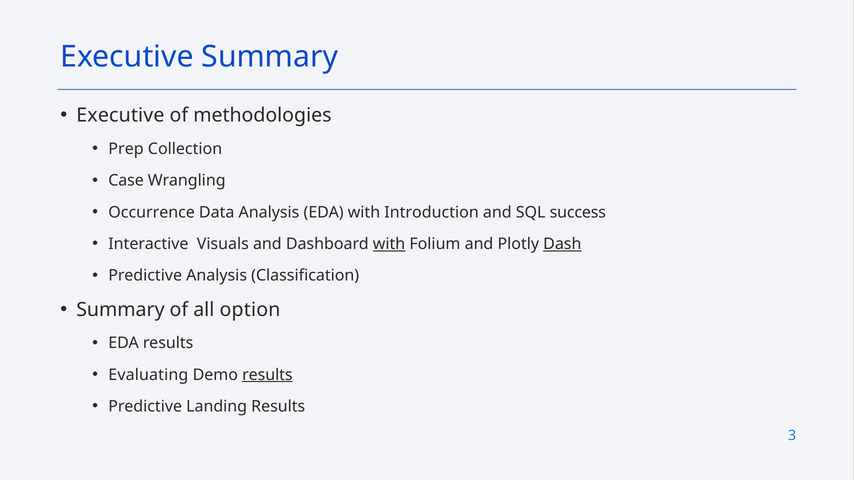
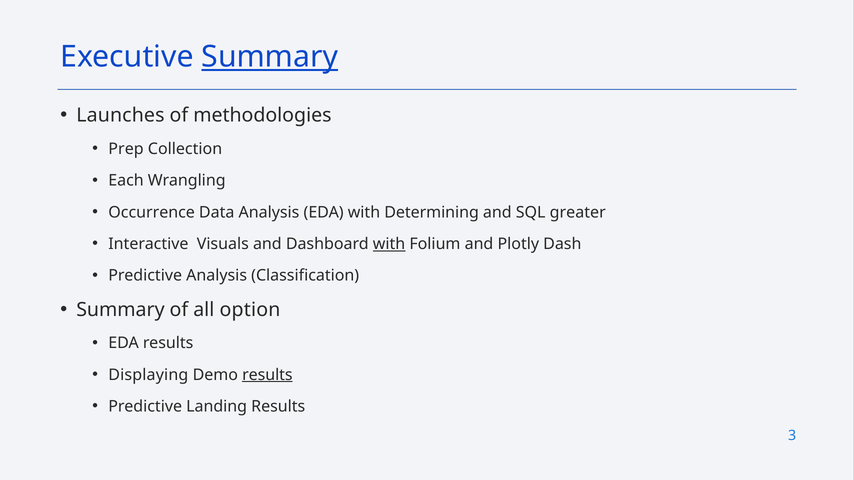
Summary at (270, 57) underline: none -> present
Executive at (120, 116): Executive -> Launches
Case: Case -> Each
Introduction: Introduction -> Determining
success: success -> greater
Dash underline: present -> none
Evaluating: Evaluating -> Displaying
